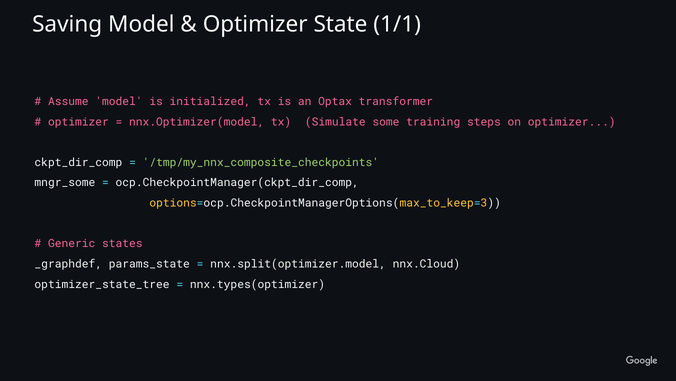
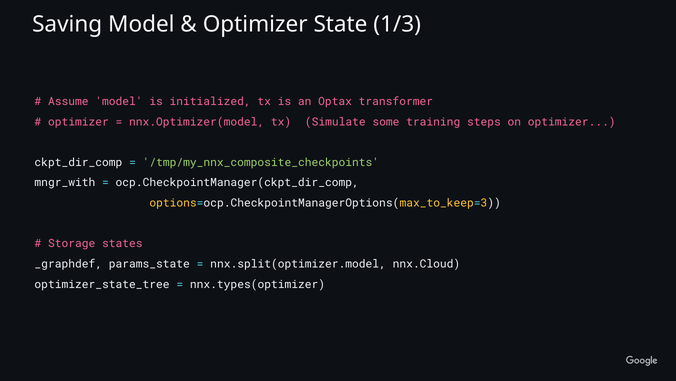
1/1: 1/1 -> 1/3
mngr_some: mngr_some -> mngr_with
Generic: Generic -> Storage
